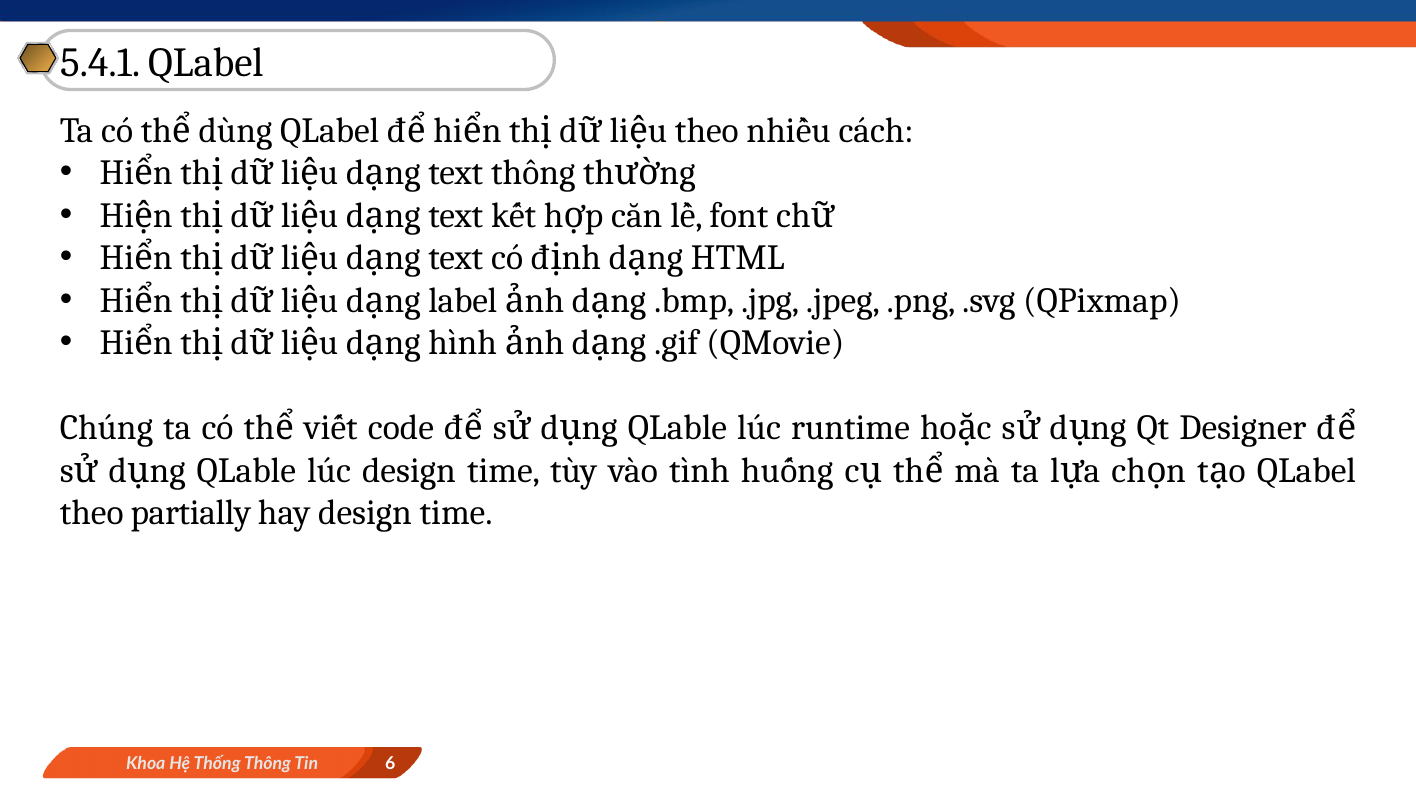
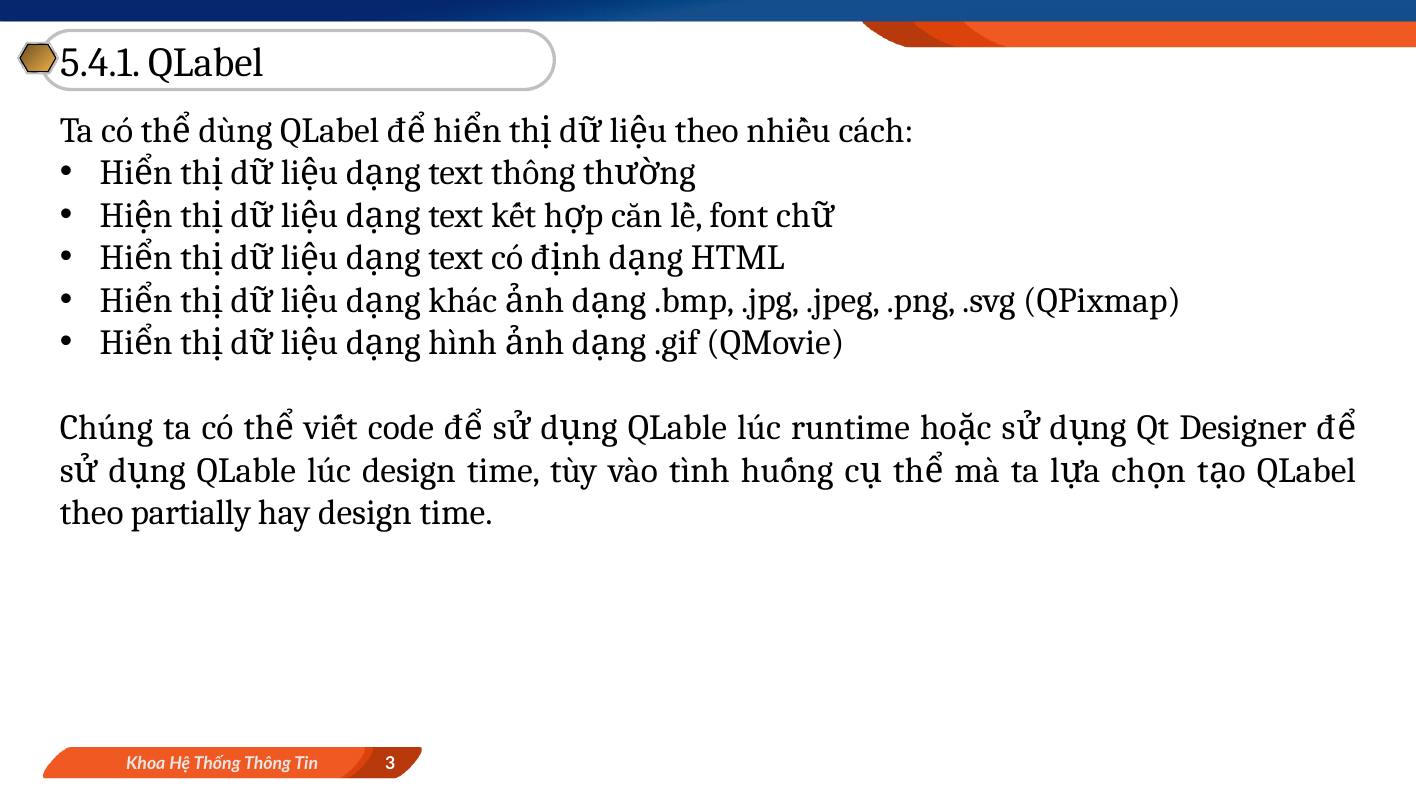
label: label -> khác
6: 6 -> 3
